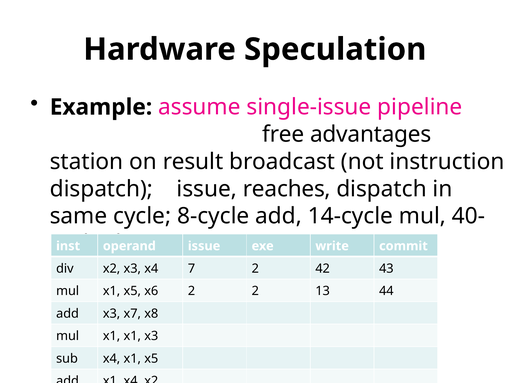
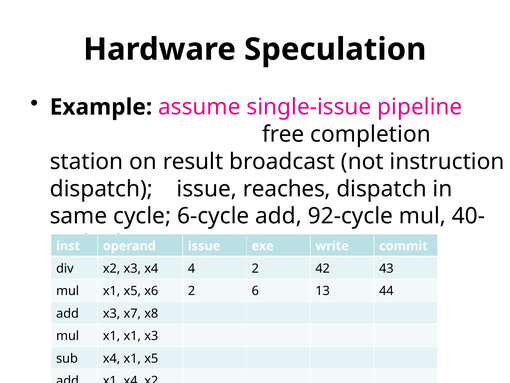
advantages: advantages -> completion
8-cycle: 8-cycle -> 6-cycle
14-cycle: 14-cycle -> 92-cycle
7: 7 -> 4
2 2: 2 -> 6
